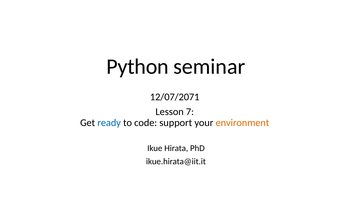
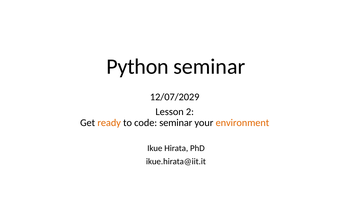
12/07/2071: 12/07/2071 -> 12/07/2029
7: 7 -> 2
ready colour: blue -> orange
code support: support -> seminar
